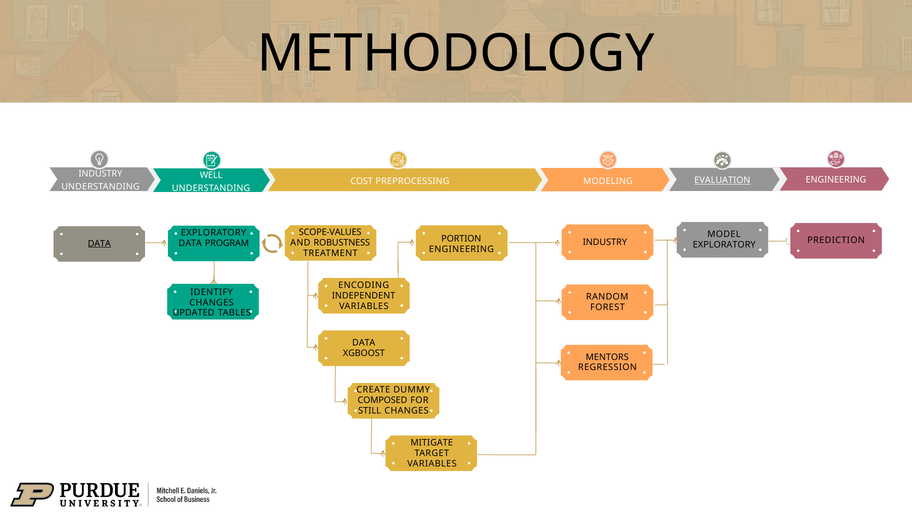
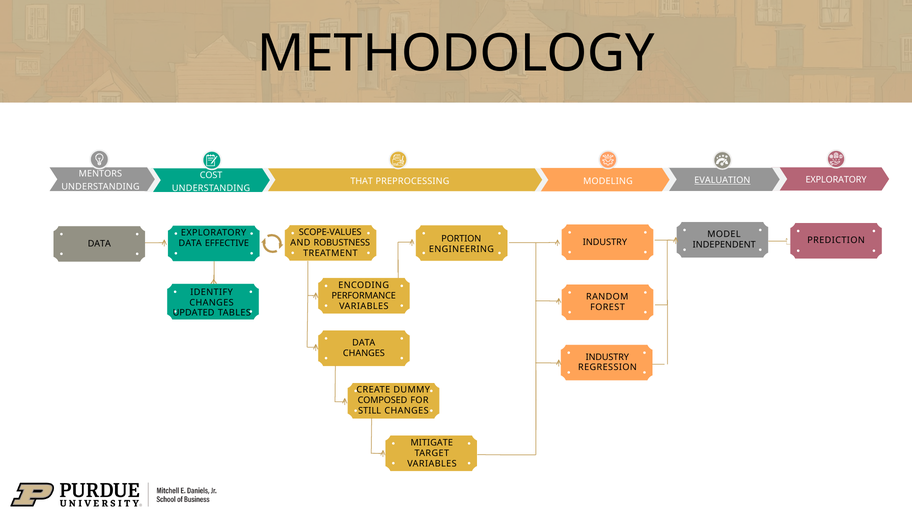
INDUSTRY at (100, 174): INDUSTRY -> MENTORS
WELL: WELL -> COST
ENGINEERING at (836, 180): ENGINEERING -> EXPLORATORY
COST: COST -> THAT
PROGRAM: PROGRAM -> EFFECTIVE
DATA at (99, 244) underline: present -> none
EXPLORATORY at (724, 245): EXPLORATORY -> INDEPENDENT
INDEPENDENT: INDEPENDENT -> PERFORMANCE
XGBOOST at (364, 353): XGBOOST -> CHANGES
MENTORS at (607, 357): MENTORS -> INDUSTRY
